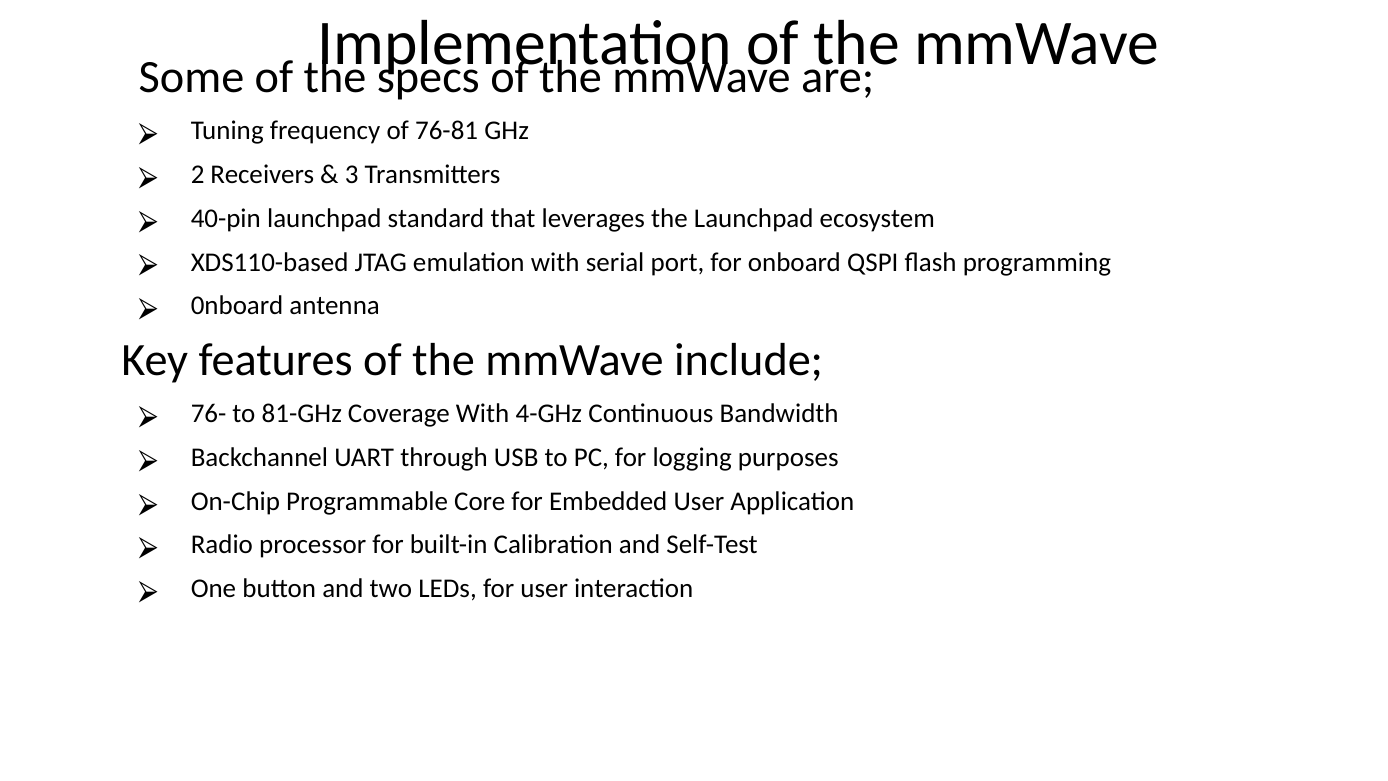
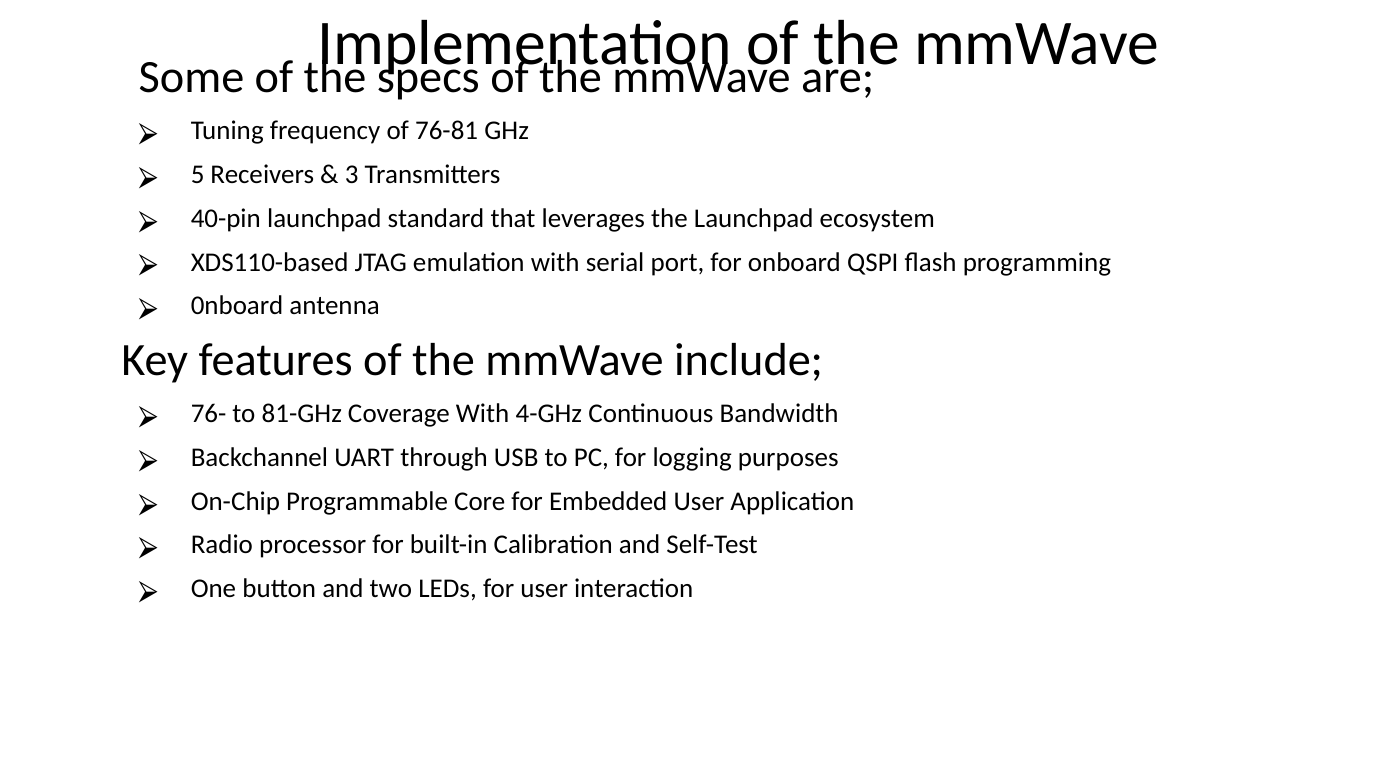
2: 2 -> 5
